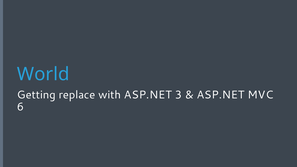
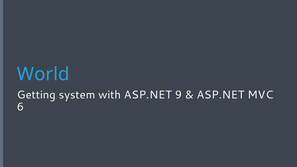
replace: replace -> system
3: 3 -> 9
